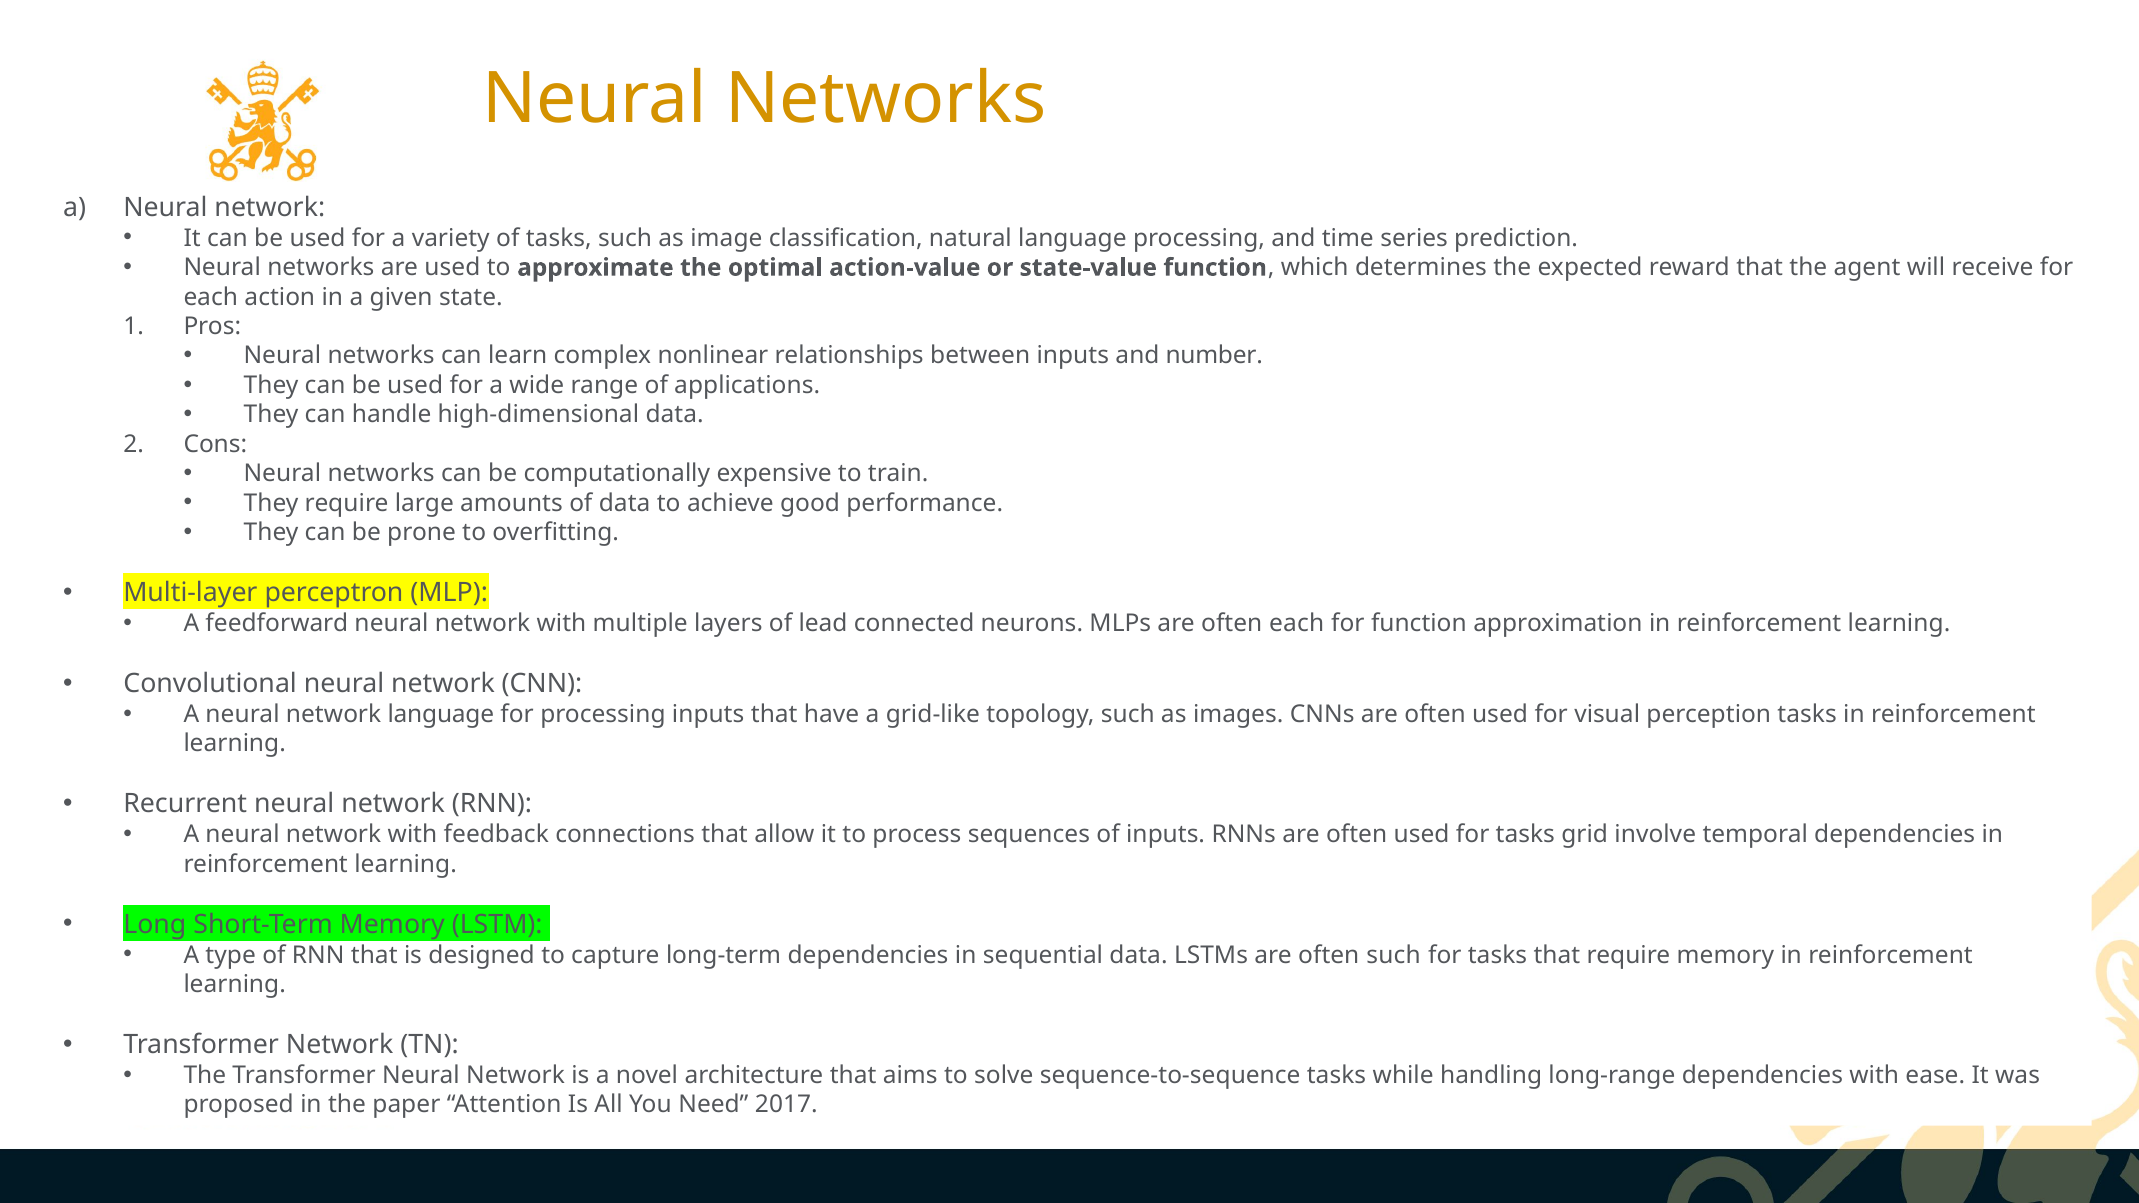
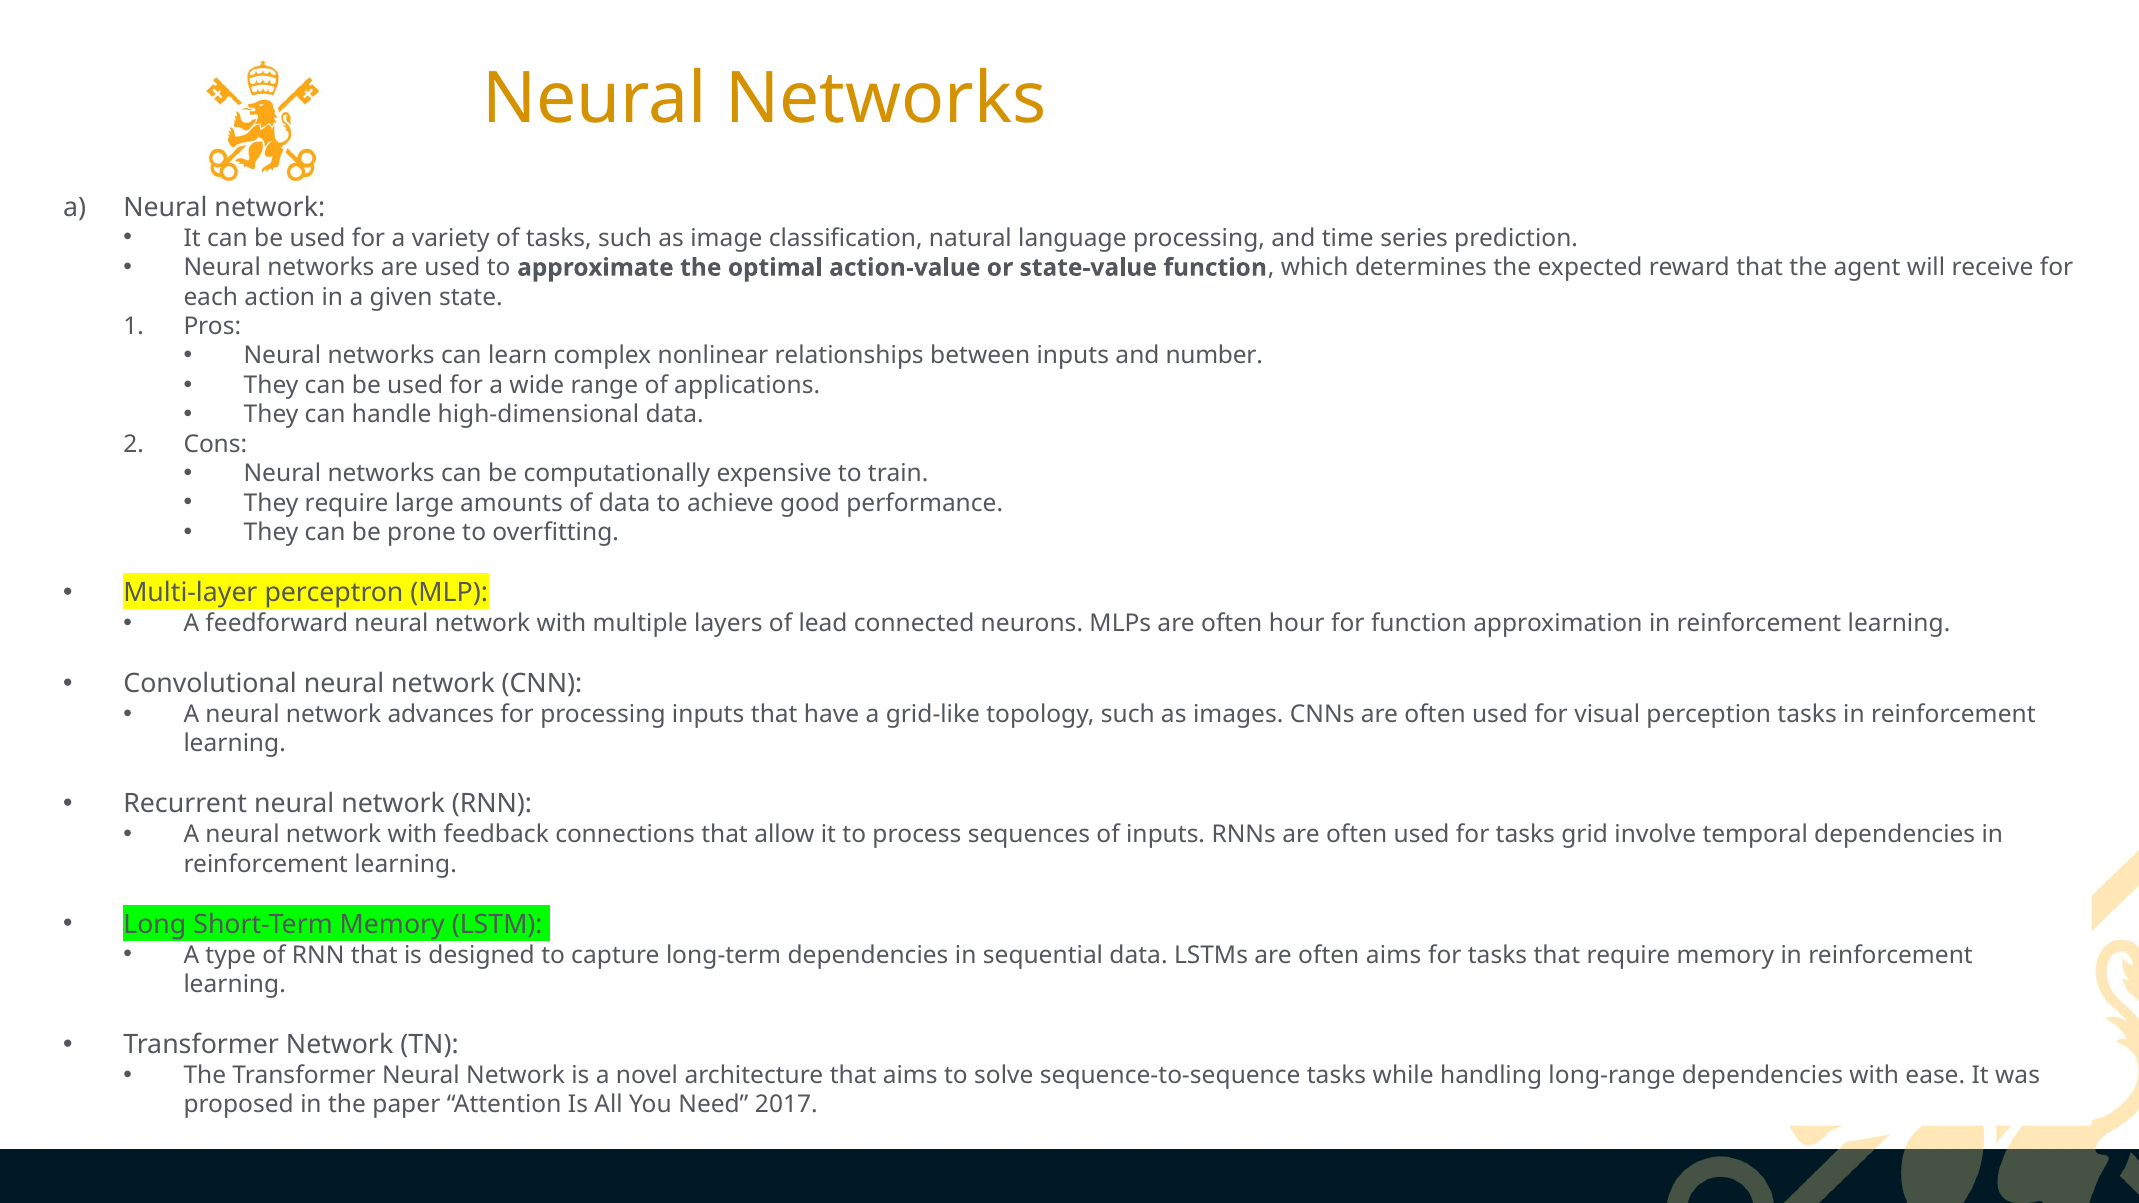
often each: each -> hour
network language: language -> advances
often such: such -> aims
